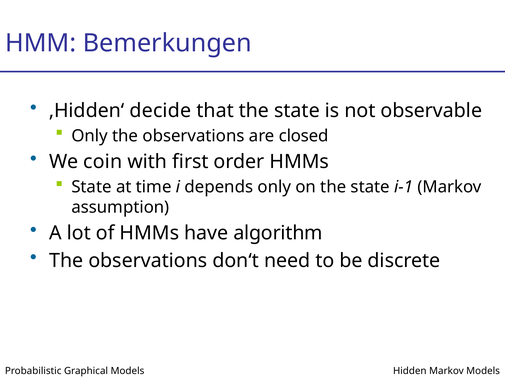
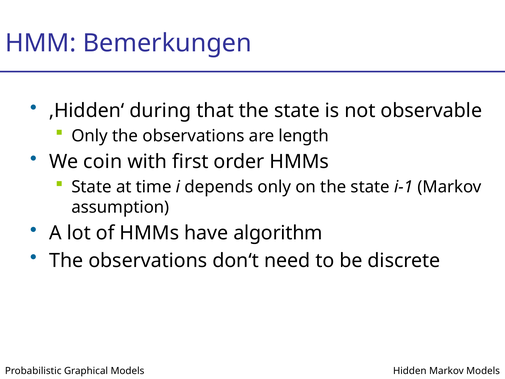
decide: decide -> during
closed: closed -> length
